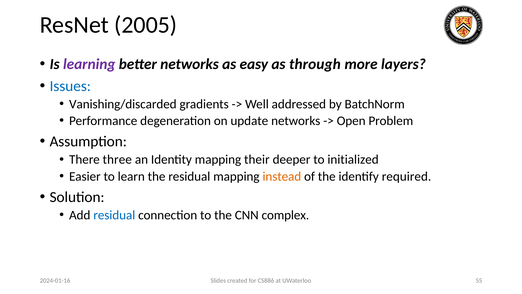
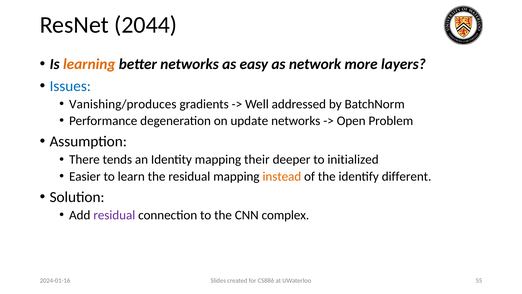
2005: 2005 -> 2044
learning colour: purple -> orange
through: through -> network
Vanishing/discarded: Vanishing/discarded -> Vanishing/produces
three: three -> tends
required: required -> different
residual at (114, 215) colour: blue -> purple
